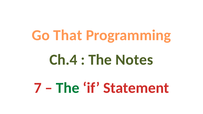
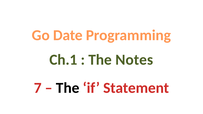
That: That -> Date
Ch.4: Ch.4 -> Ch.1
The at (68, 88) colour: green -> black
